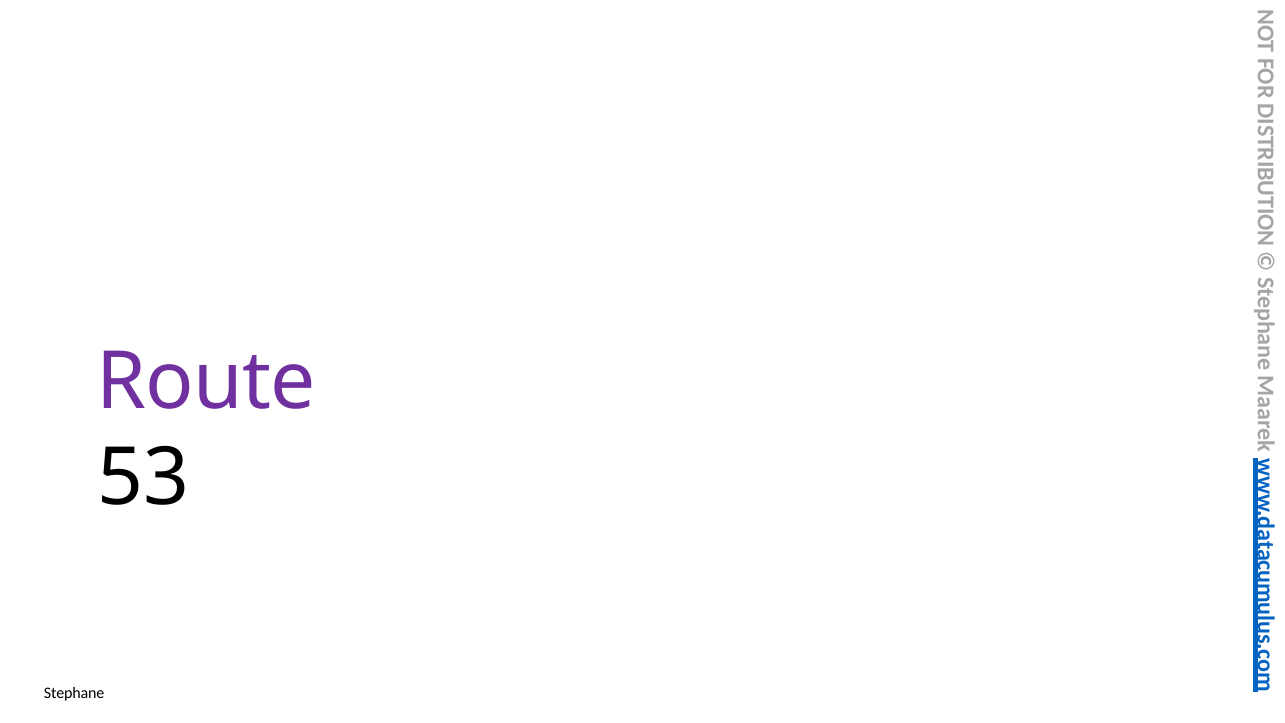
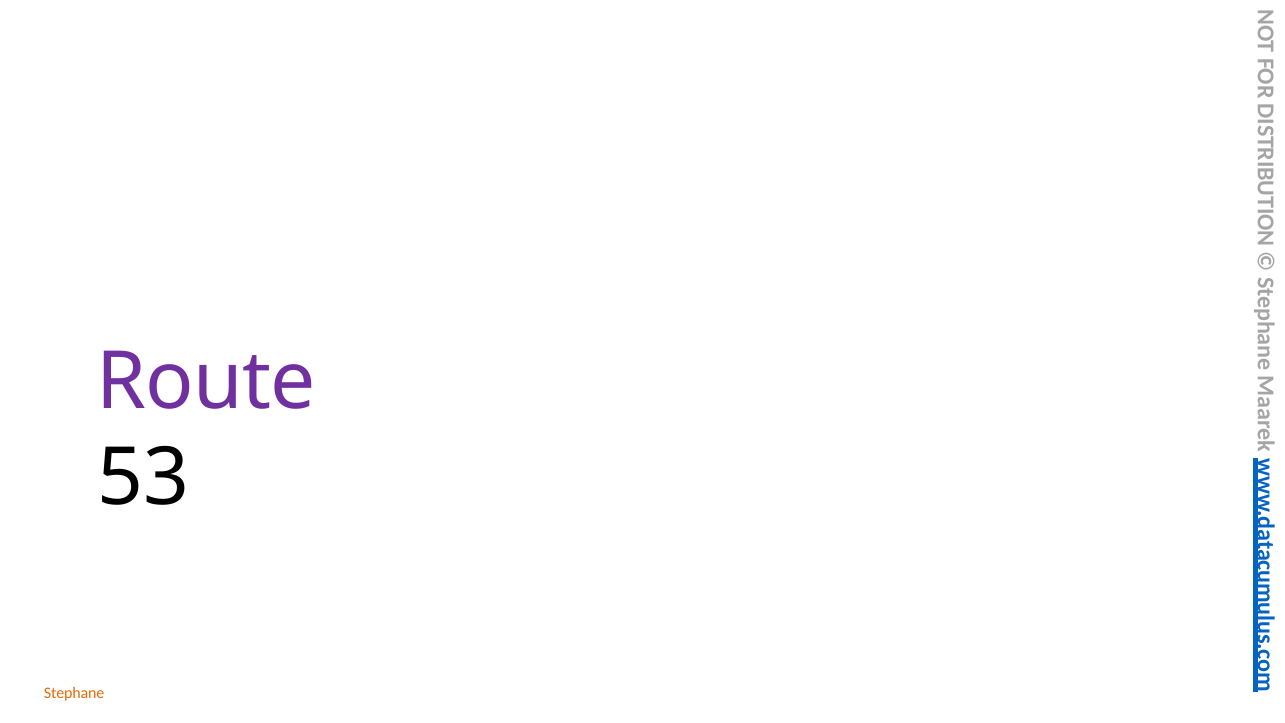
Stephane colour: black -> orange
